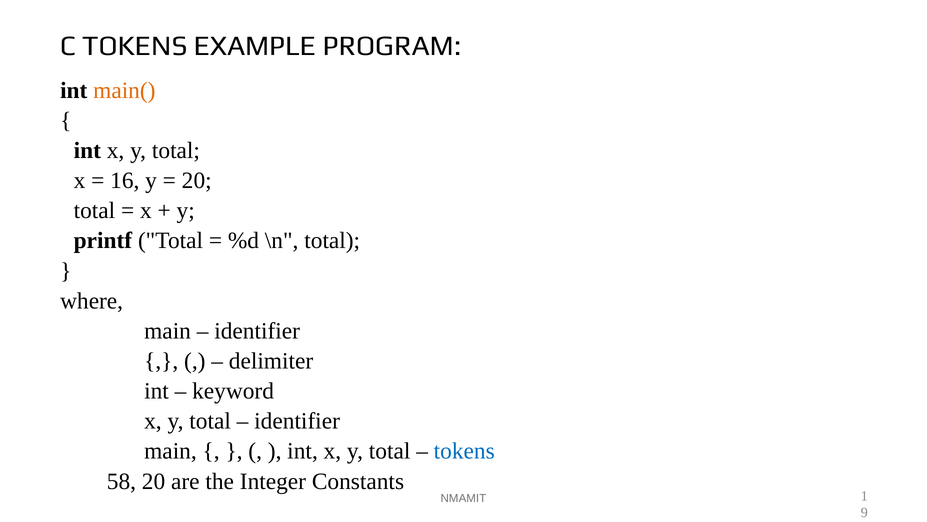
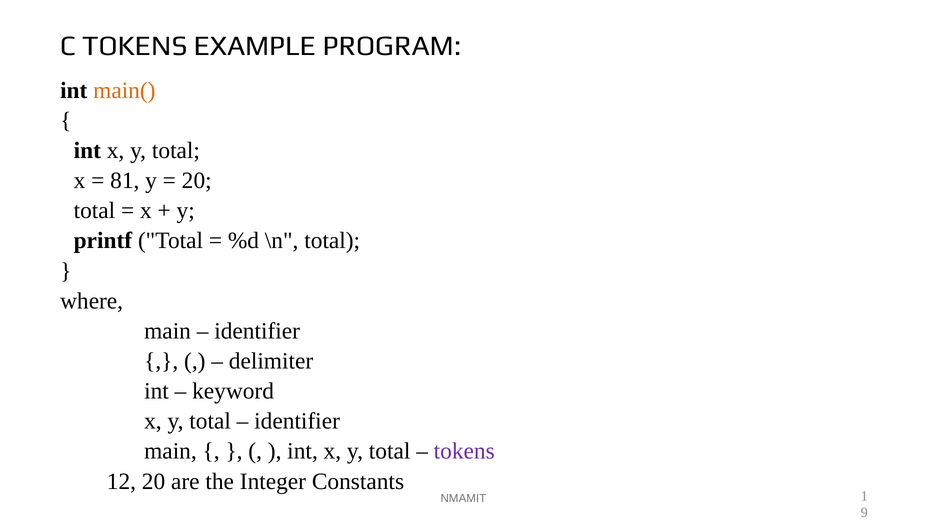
16: 16 -> 81
tokens at (464, 451) colour: blue -> purple
58: 58 -> 12
